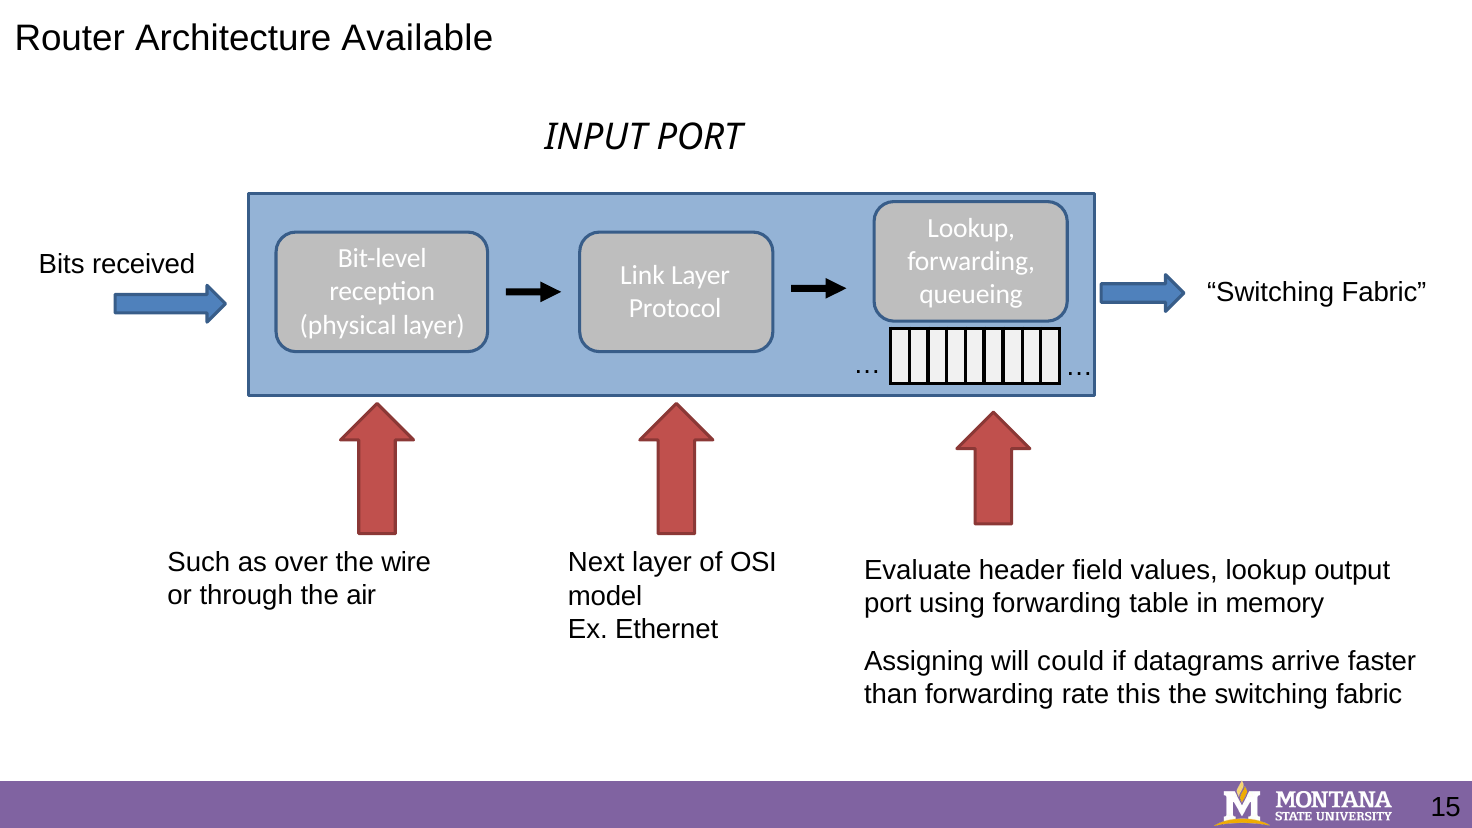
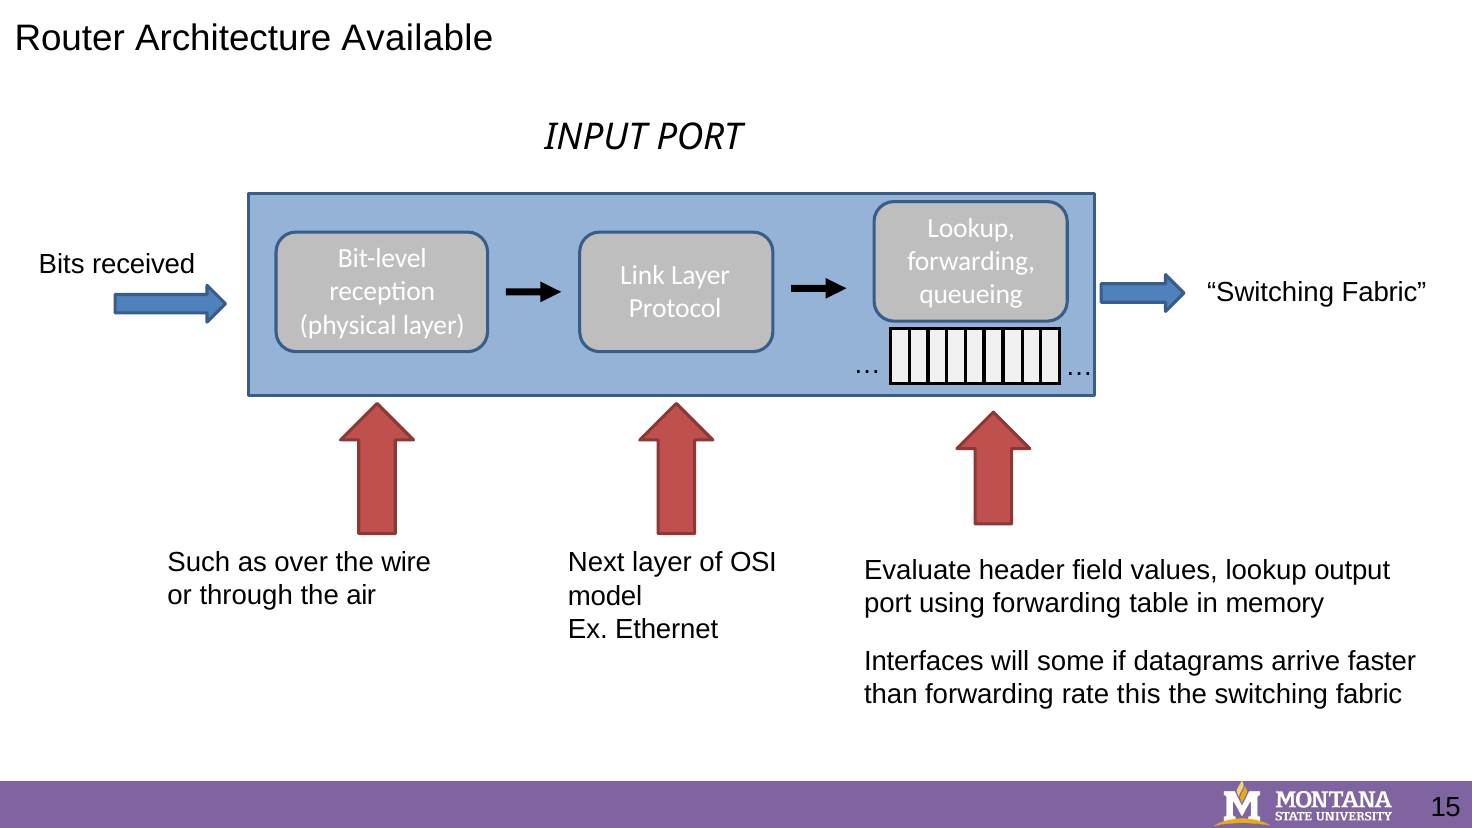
Assigning: Assigning -> Interfaces
could: could -> some
